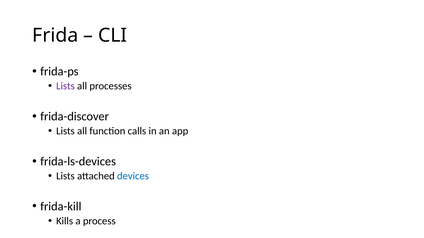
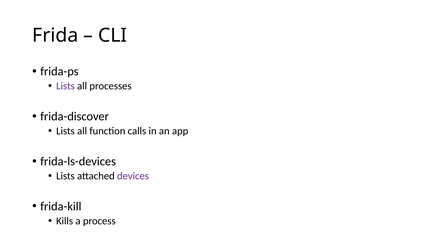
devices colour: blue -> purple
